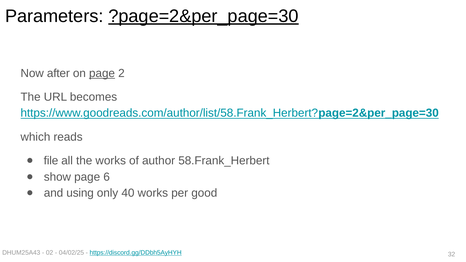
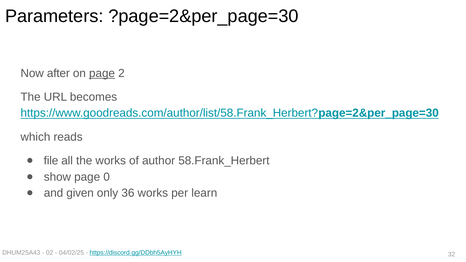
?page=2&per_page=30 underline: present -> none
6: 6 -> 0
using: using -> given
40: 40 -> 36
good: good -> learn
